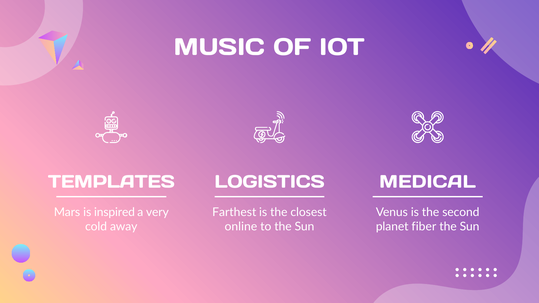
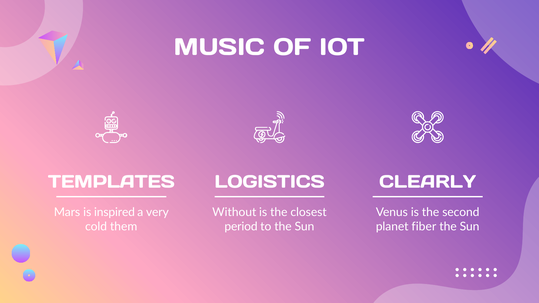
MEDICAL: MEDICAL -> CLEARLY
Farthest: Farthest -> Without
away: away -> them
online: online -> period
